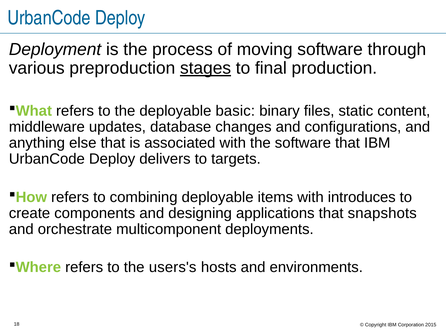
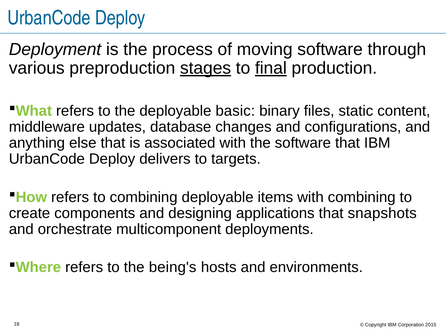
final underline: none -> present
with introduces: introduces -> combining
users's: users's -> being's
